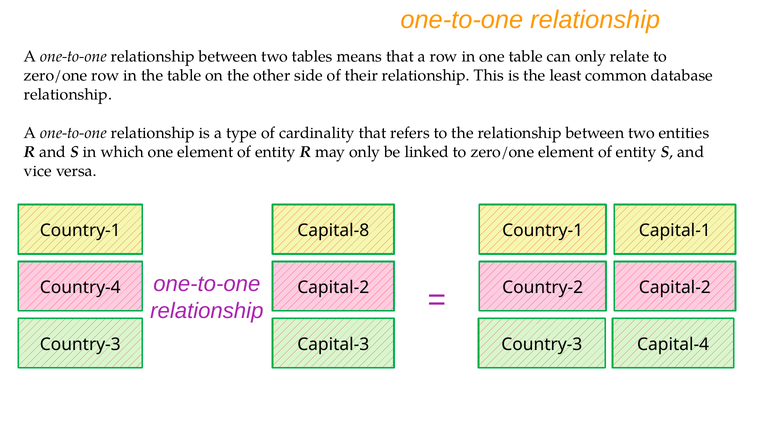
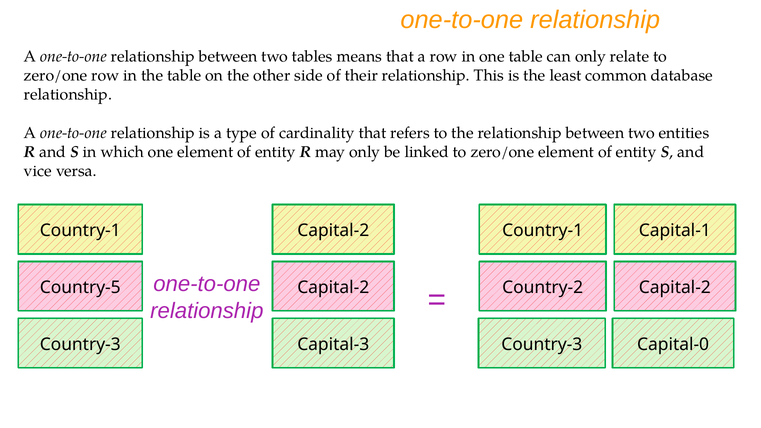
Country-1 Capital-8: Capital-8 -> Capital-2
Country-4: Country-4 -> Country-5
Capital-4: Capital-4 -> Capital-0
